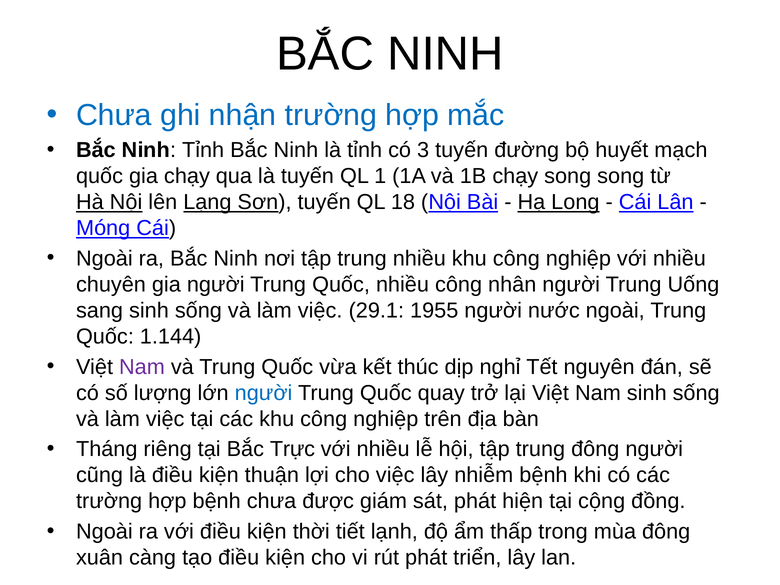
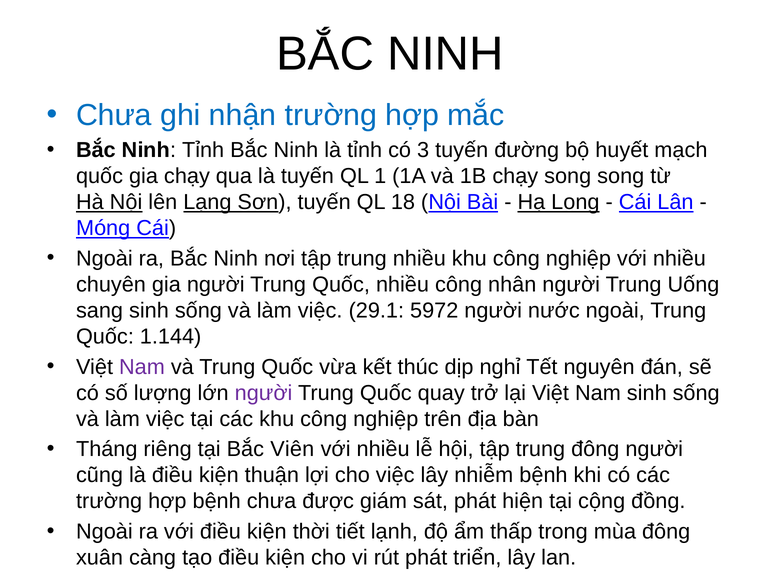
1955: 1955 -> 5972
người at (264, 393) colour: blue -> purple
Trực: Trực -> Viên
